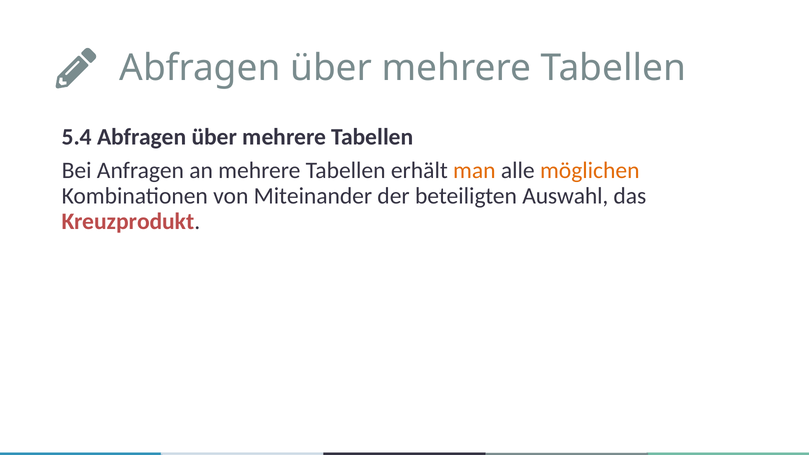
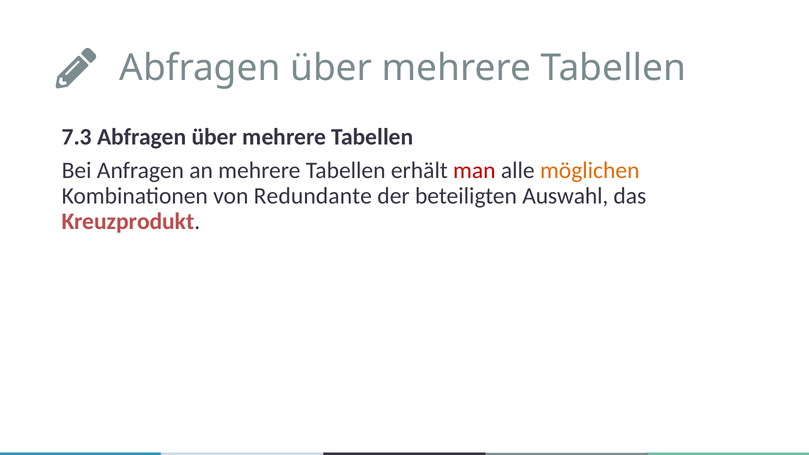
5.4: 5.4 -> 7.3
man colour: orange -> red
Miteinander: Miteinander -> Redundante
